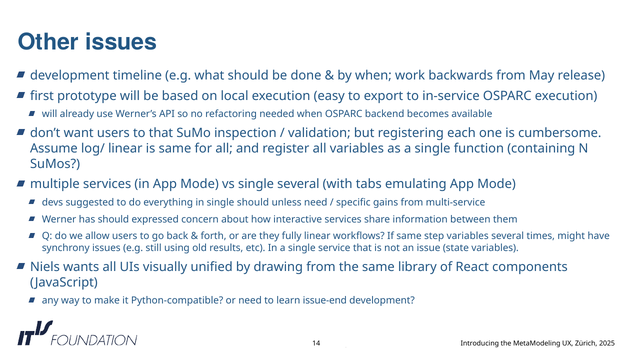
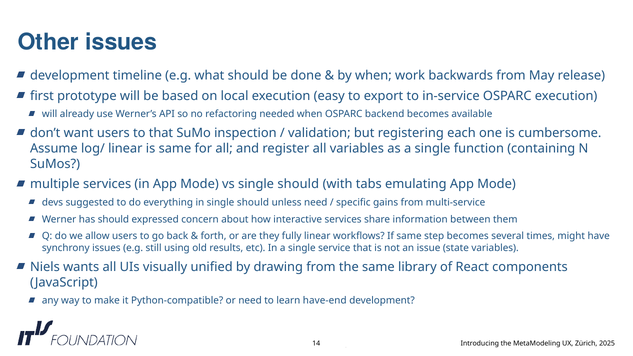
vs single several: several -> should
step variables: variables -> becomes
issue-end: issue-end -> have-end
